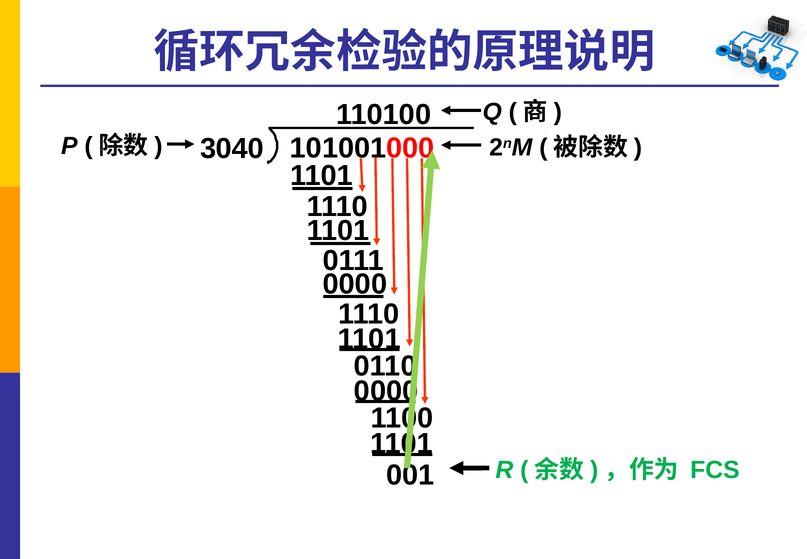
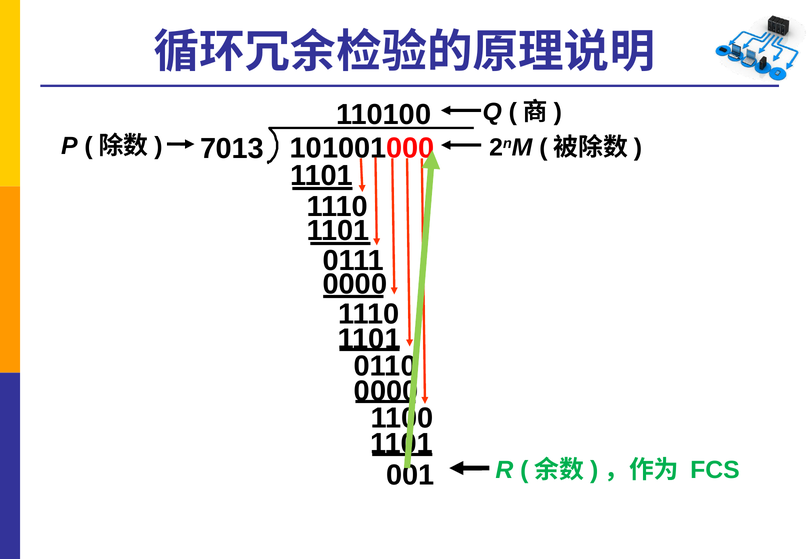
3040: 3040 -> 7013
